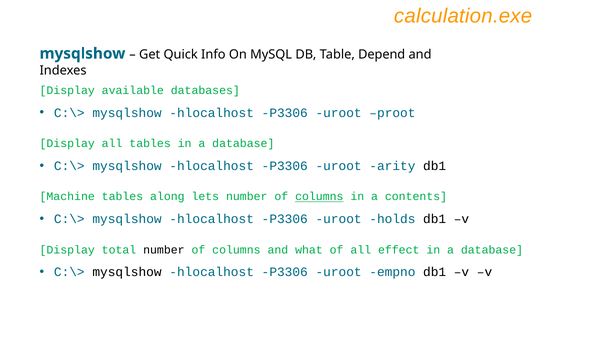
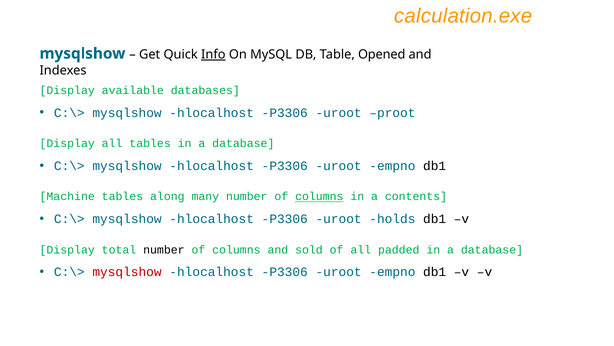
Info underline: none -> present
Depend: Depend -> Opened
arity at (392, 166): arity -> empno
lets: lets -> many
what: what -> sold
effect: effect -> padded
mysqlshow at (127, 272) colour: black -> red
